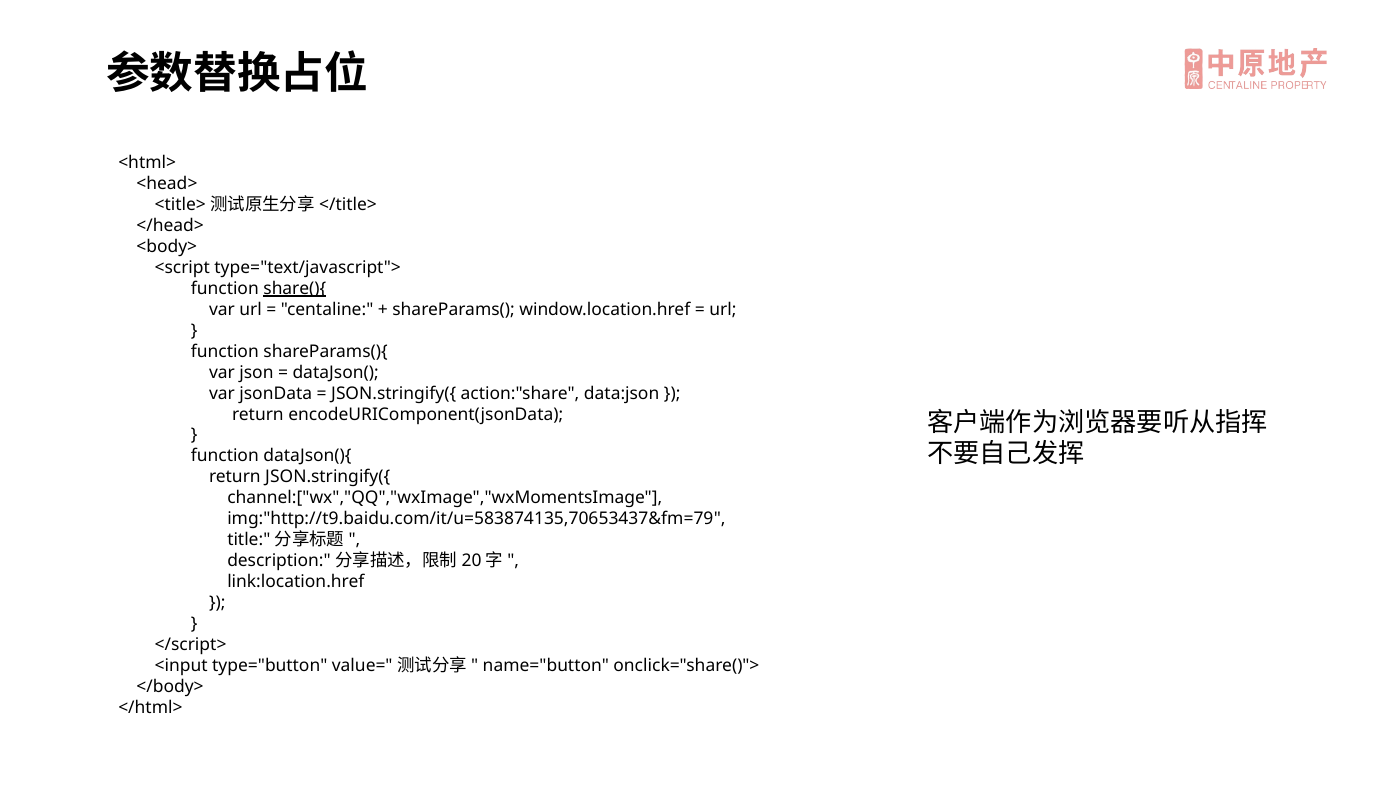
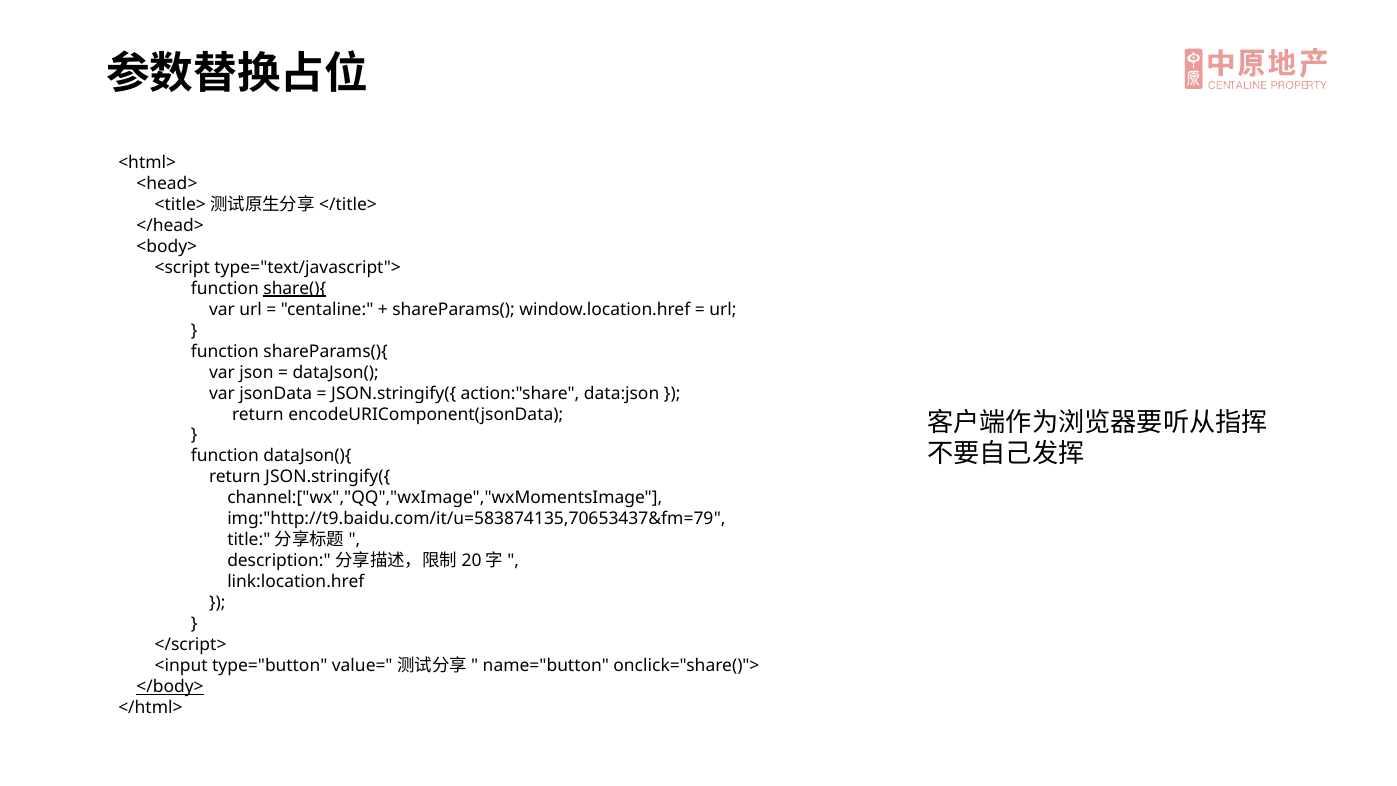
</body> underline: none -> present
